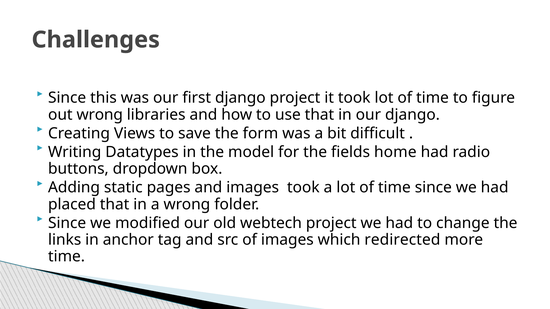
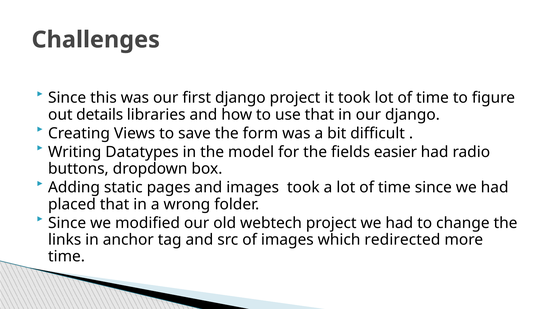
out wrong: wrong -> details
home: home -> easier
